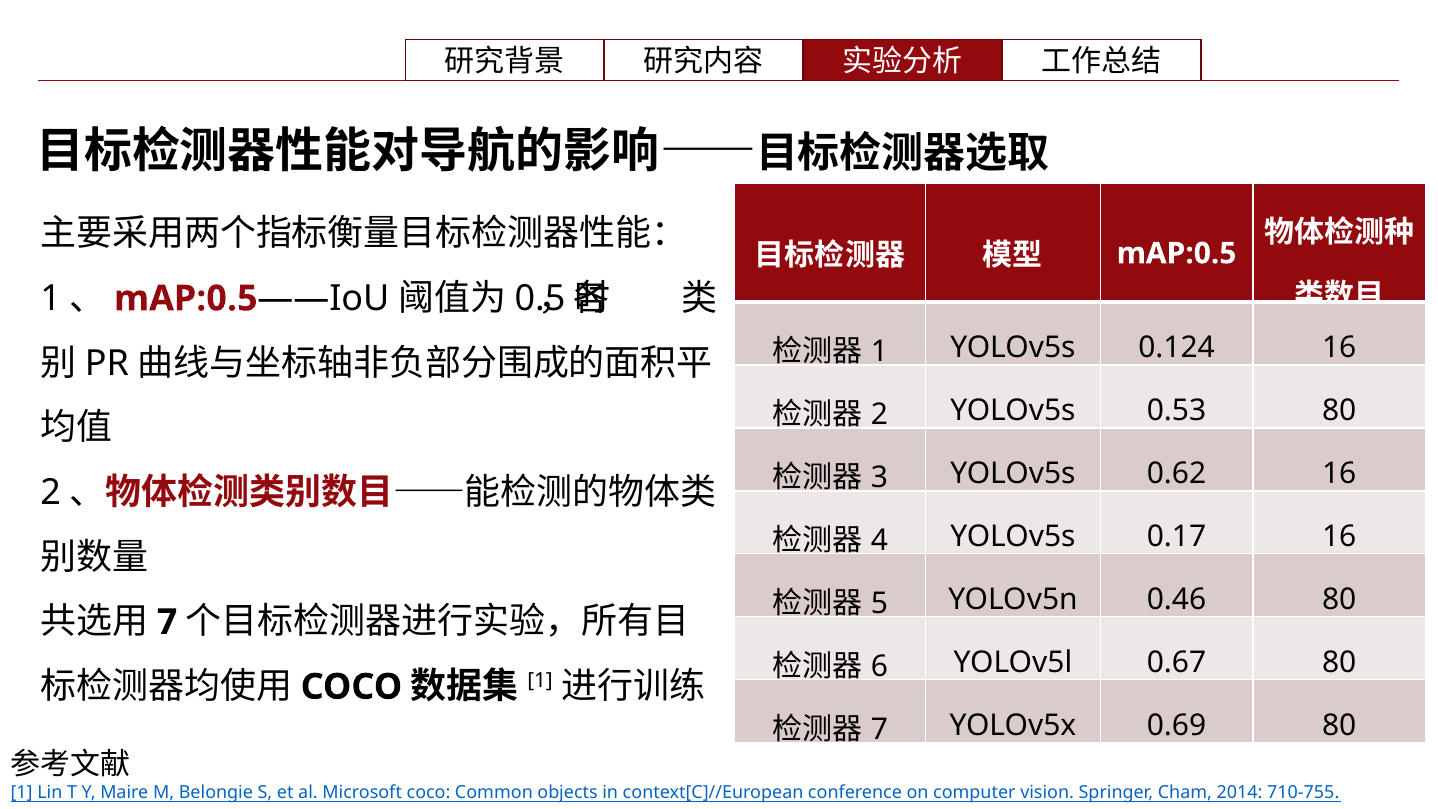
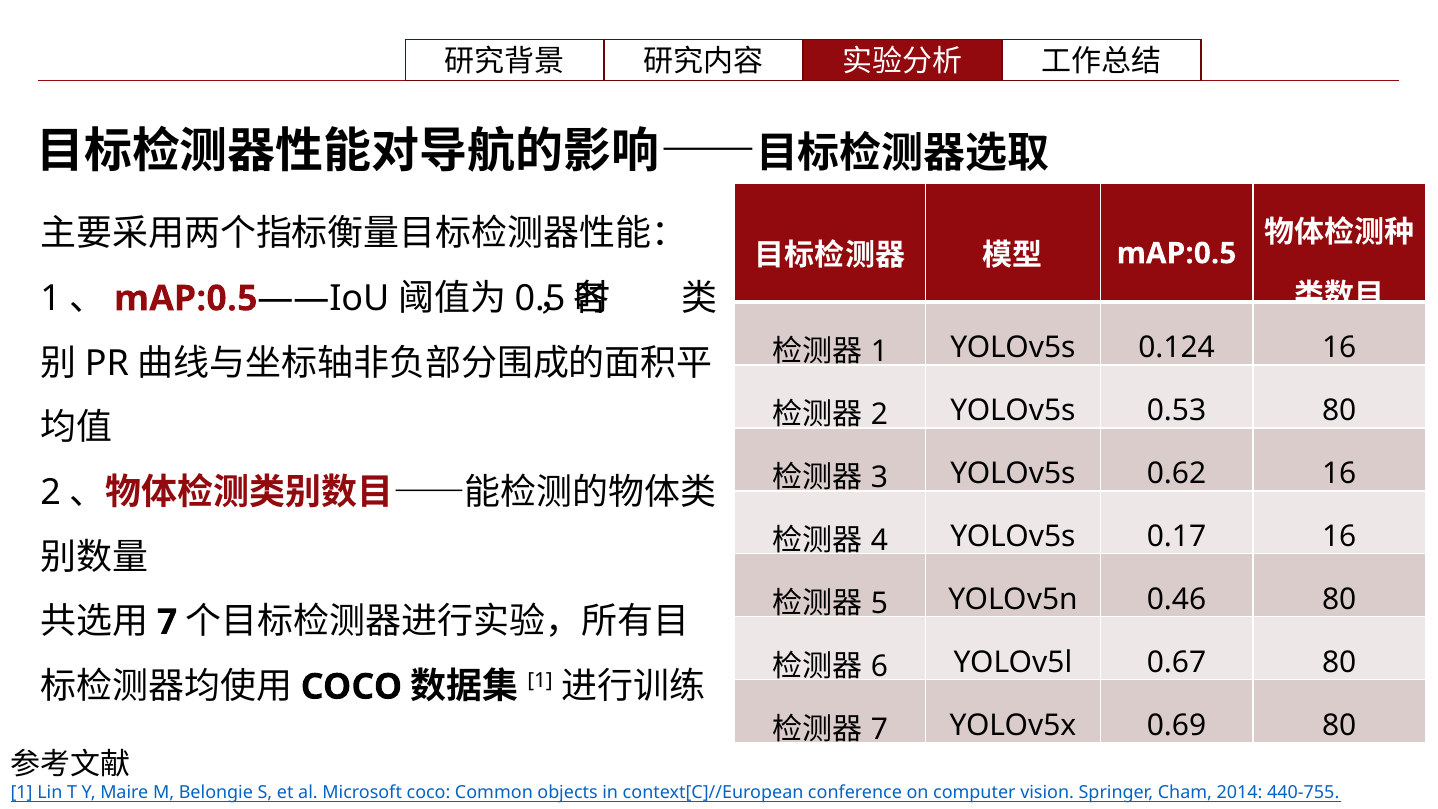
710-755: 710-755 -> 440-755
